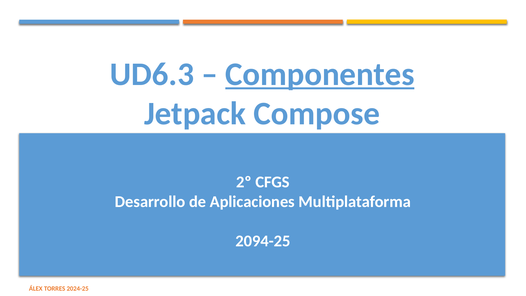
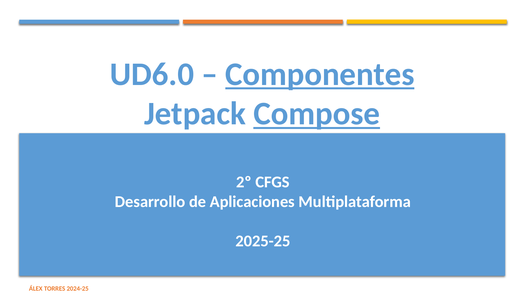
UD6.3: UD6.3 -> UD6.0
Compose underline: none -> present
2094-25: 2094-25 -> 2025-25
